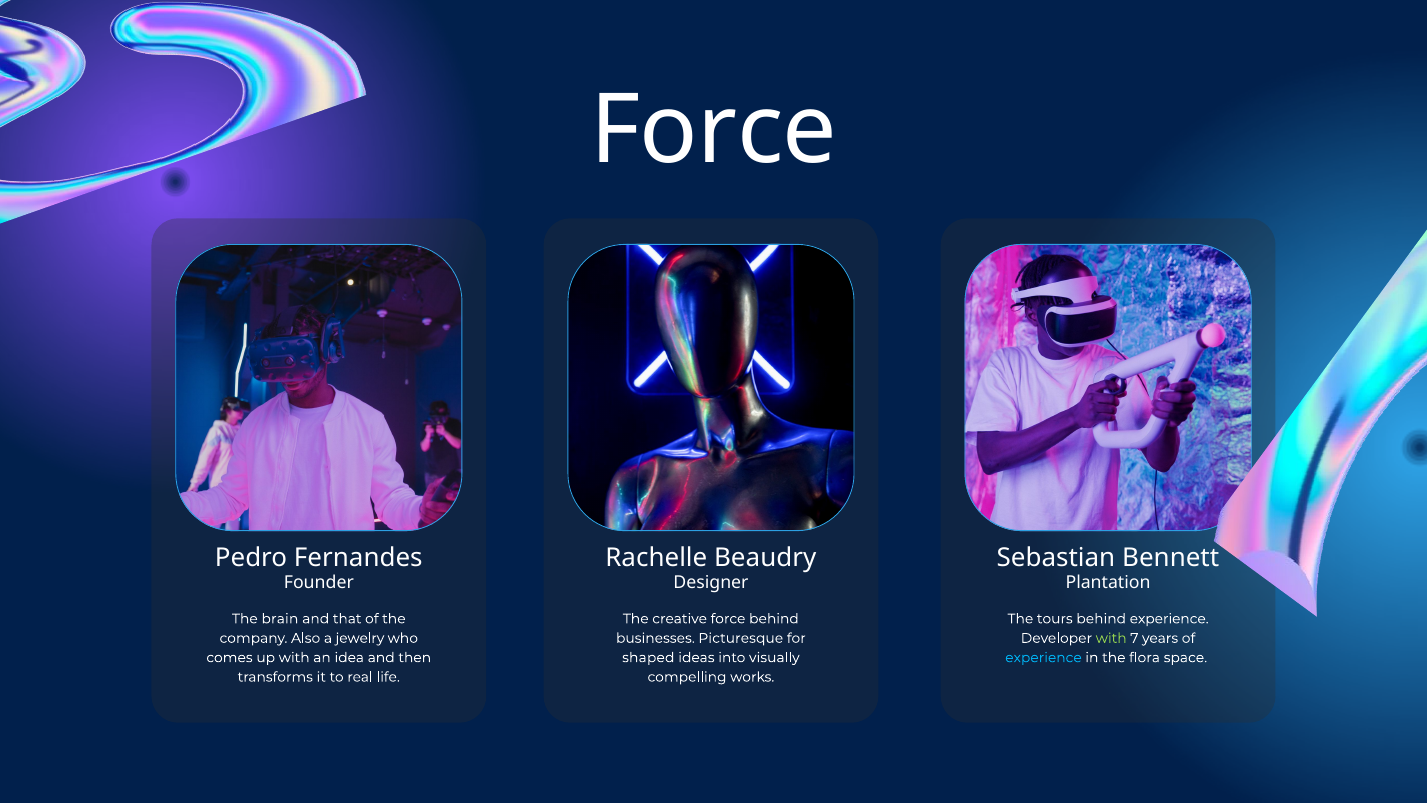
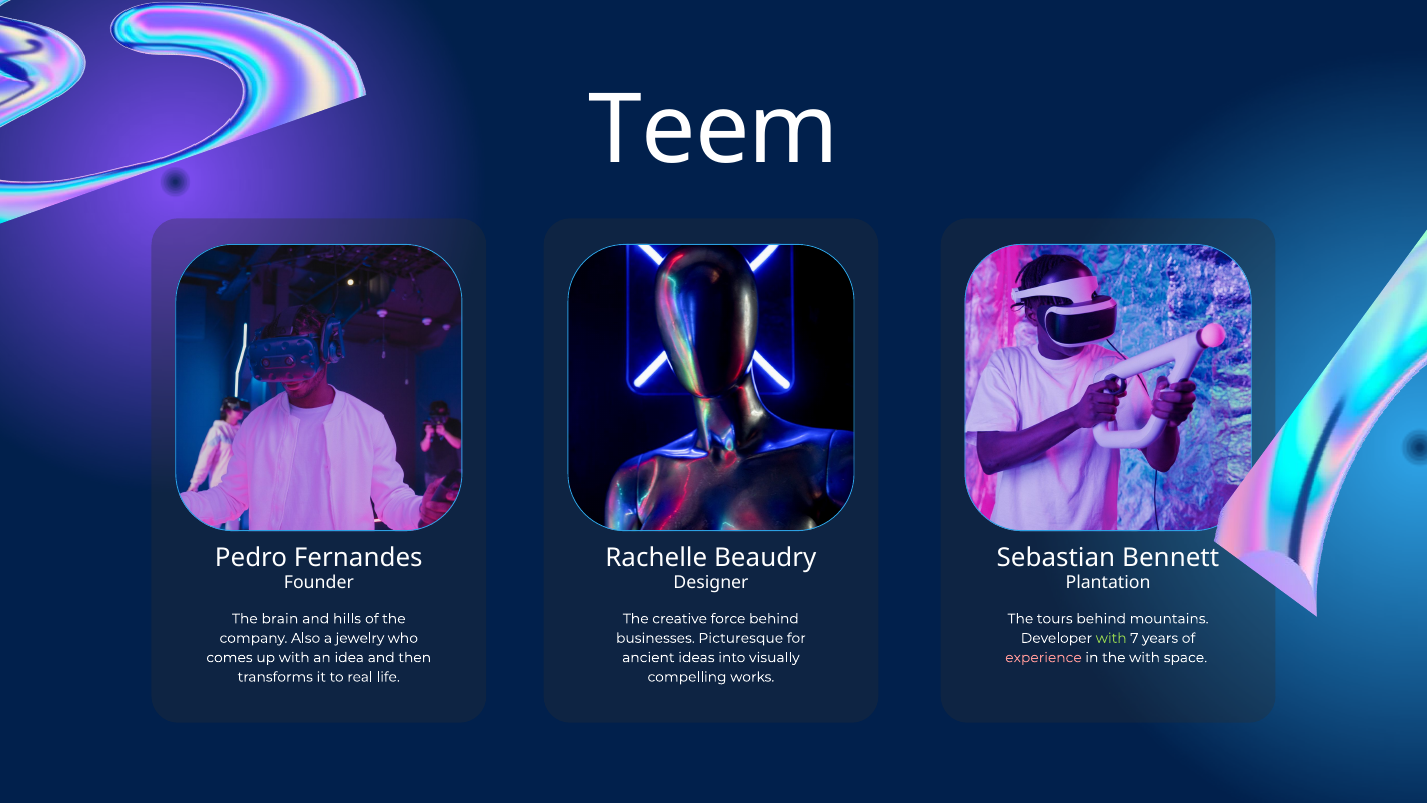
Force at (714, 130): Force -> Teem
that: that -> hills
behind experience: experience -> mountains
shaped: shaped -> ancient
experience at (1043, 657) colour: light blue -> pink
the flora: flora -> with
